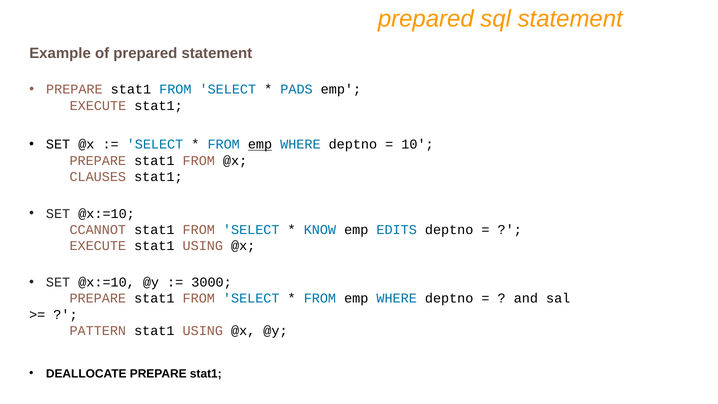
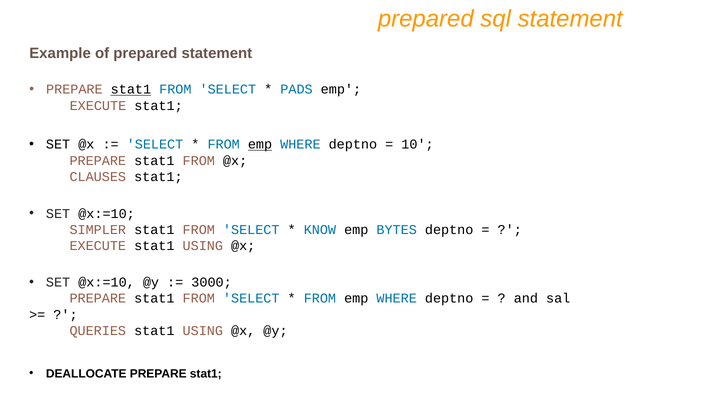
stat1 at (131, 89) underline: none -> present
CCANNOT: CCANNOT -> SIMPLER
EDITS: EDITS -> BYTES
PATTERN: PATTERN -> QUERIES
